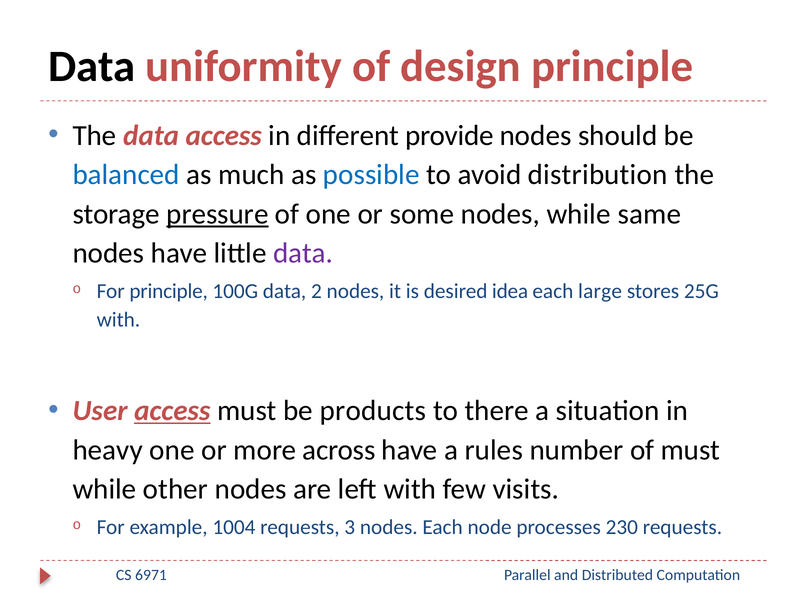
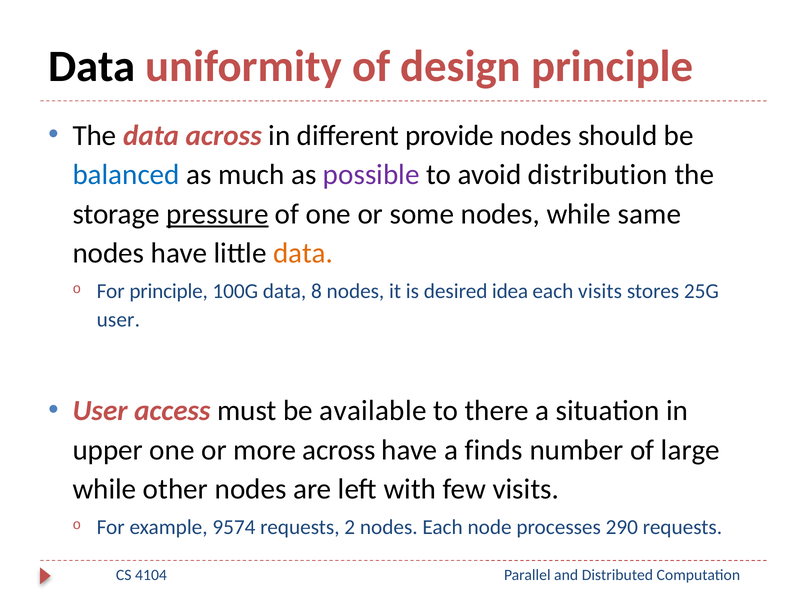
data access: access -> across
possible colour: blue -> purple
data at (303, 253) colour: purple -> orange
2: 2 -> 8
each large: large -> visits
with at (118, 320): with -> user
access at (172, 411) underline: present -> none
products: products -> available
heavy: heavy -> upper
rules: rules -> finds
of must: must -> large
1004: 1004 -> 9574
3: 3 -> 2
230: 230 -> 290
6971: 6971 -> 4104
